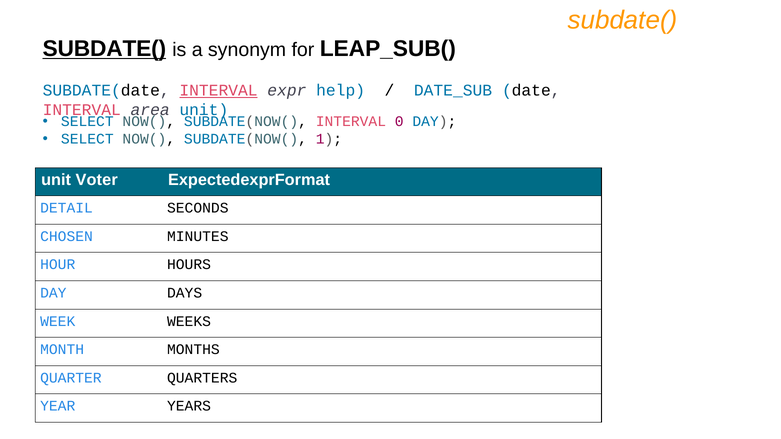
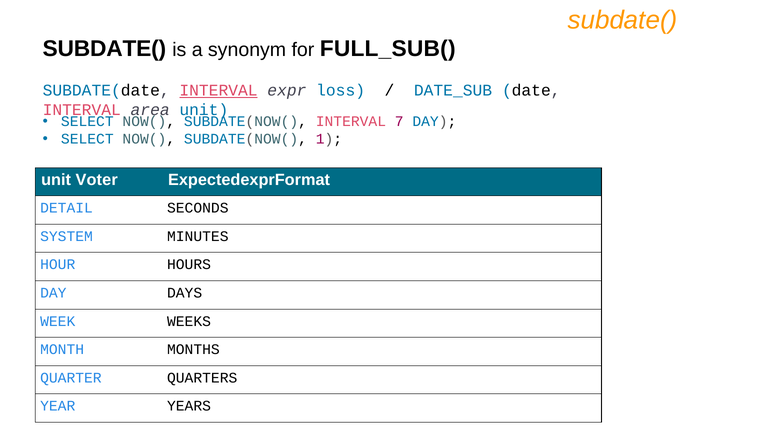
SUBDATE( at (104, 49) underline: present -> none
LEAP_SUB(: LEAP_SUB( -> FULL_SUB(
help: help -> loss
0: 0 -> 7
CHOSEN: CHOSEN -> SYSTEM
